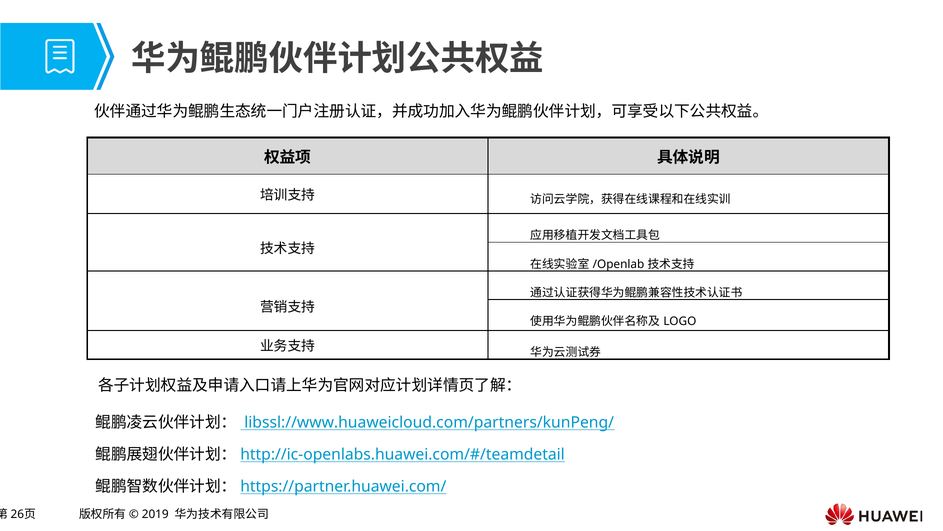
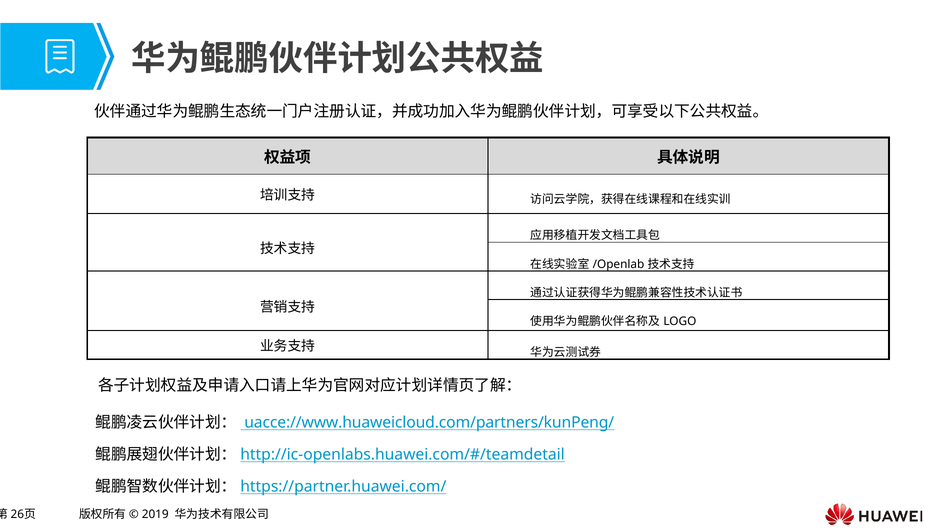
libssl://www.huaweicloud.com/partners/kunPeng/: libssl://www.huaweicloud.com/partners/kunPeng/ -> uacce://www.huaweicloud.com/partners/kunPeng/
